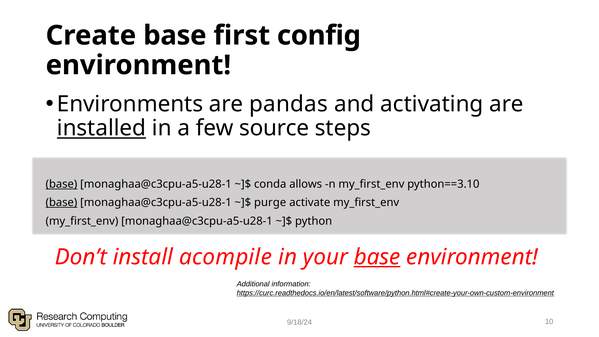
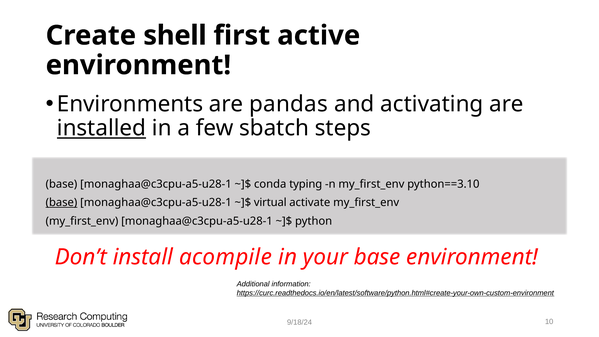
Create base: base -> shell
config: config -> active
source: source -> sbatch
base at (61, 184) underline: present -> none
allows: allows -> typing
purge: purge -> virtual
base at (377, 257) underline: present -> none
